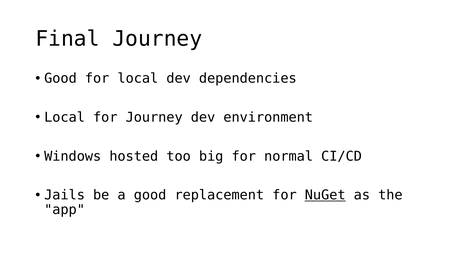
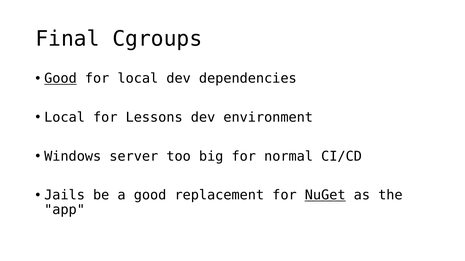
Final Journey: Journey -> Cgroups
Good at (60, 79) underline: none -> present
for Journey: Journey -> Lessons
hosted: hosted -> server
